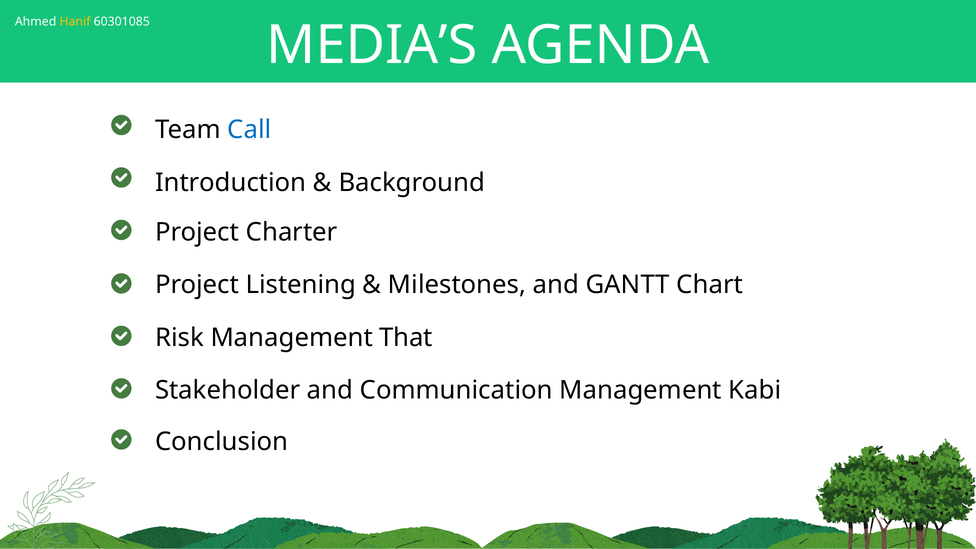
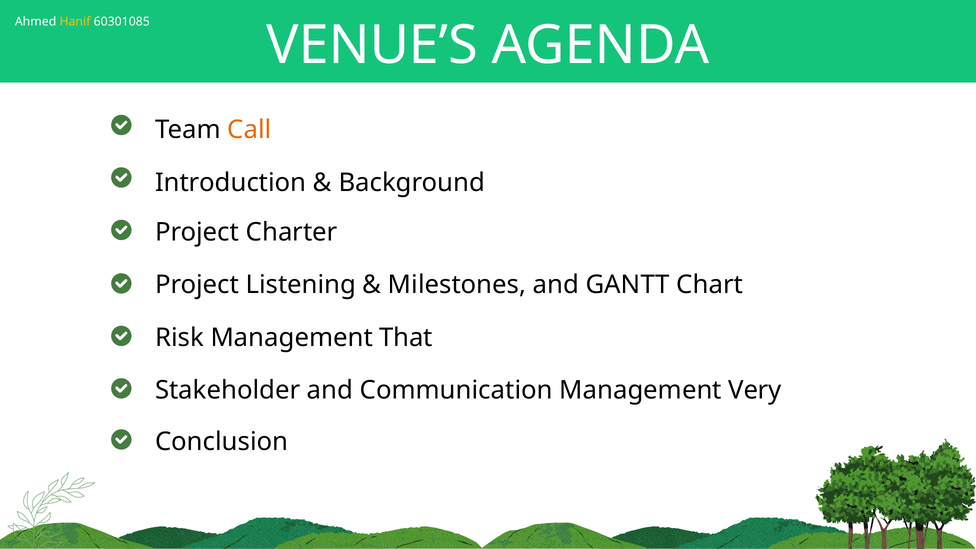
MEDIA’S: MEDIA’S -> VENUE’S
Call colour: blue -> orange
Kabi: Kabi -> Very
